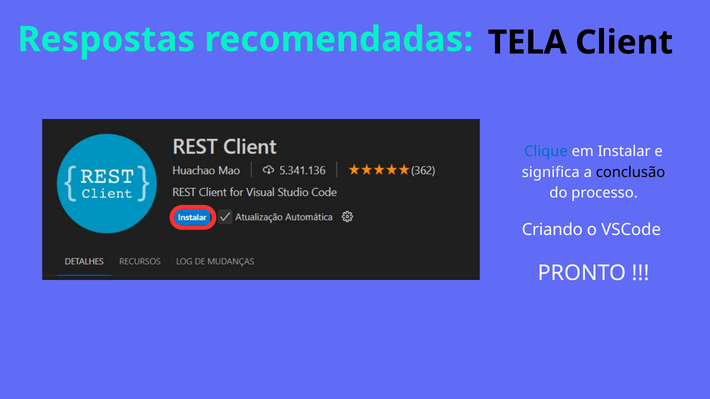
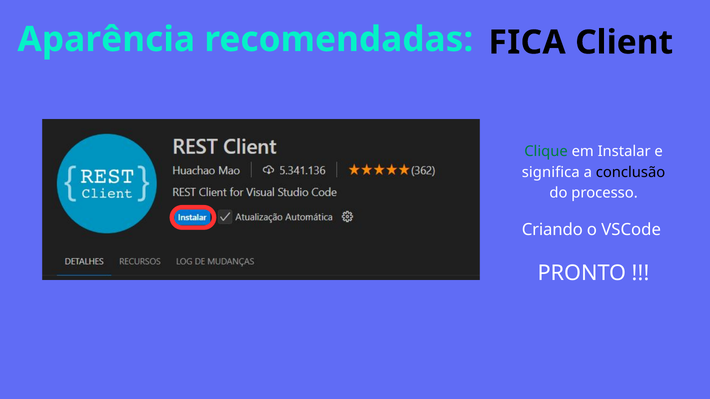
Respostas: Respostas -> Aparência
TELA: TELA -> FICA
Clique colour: blue -> green
